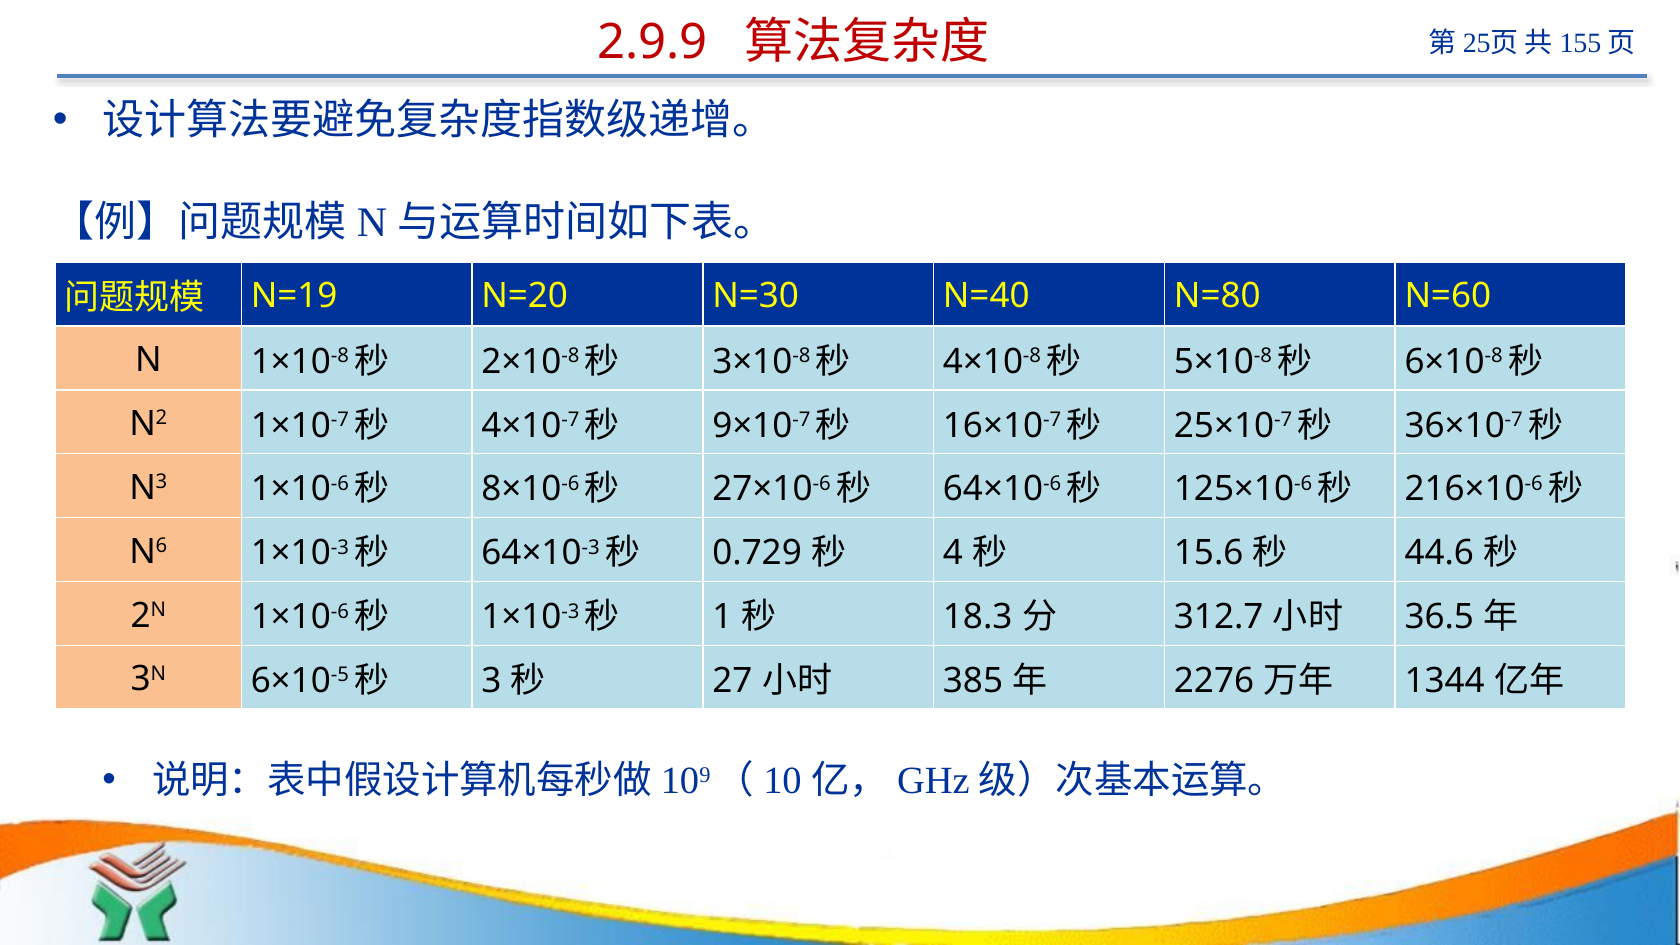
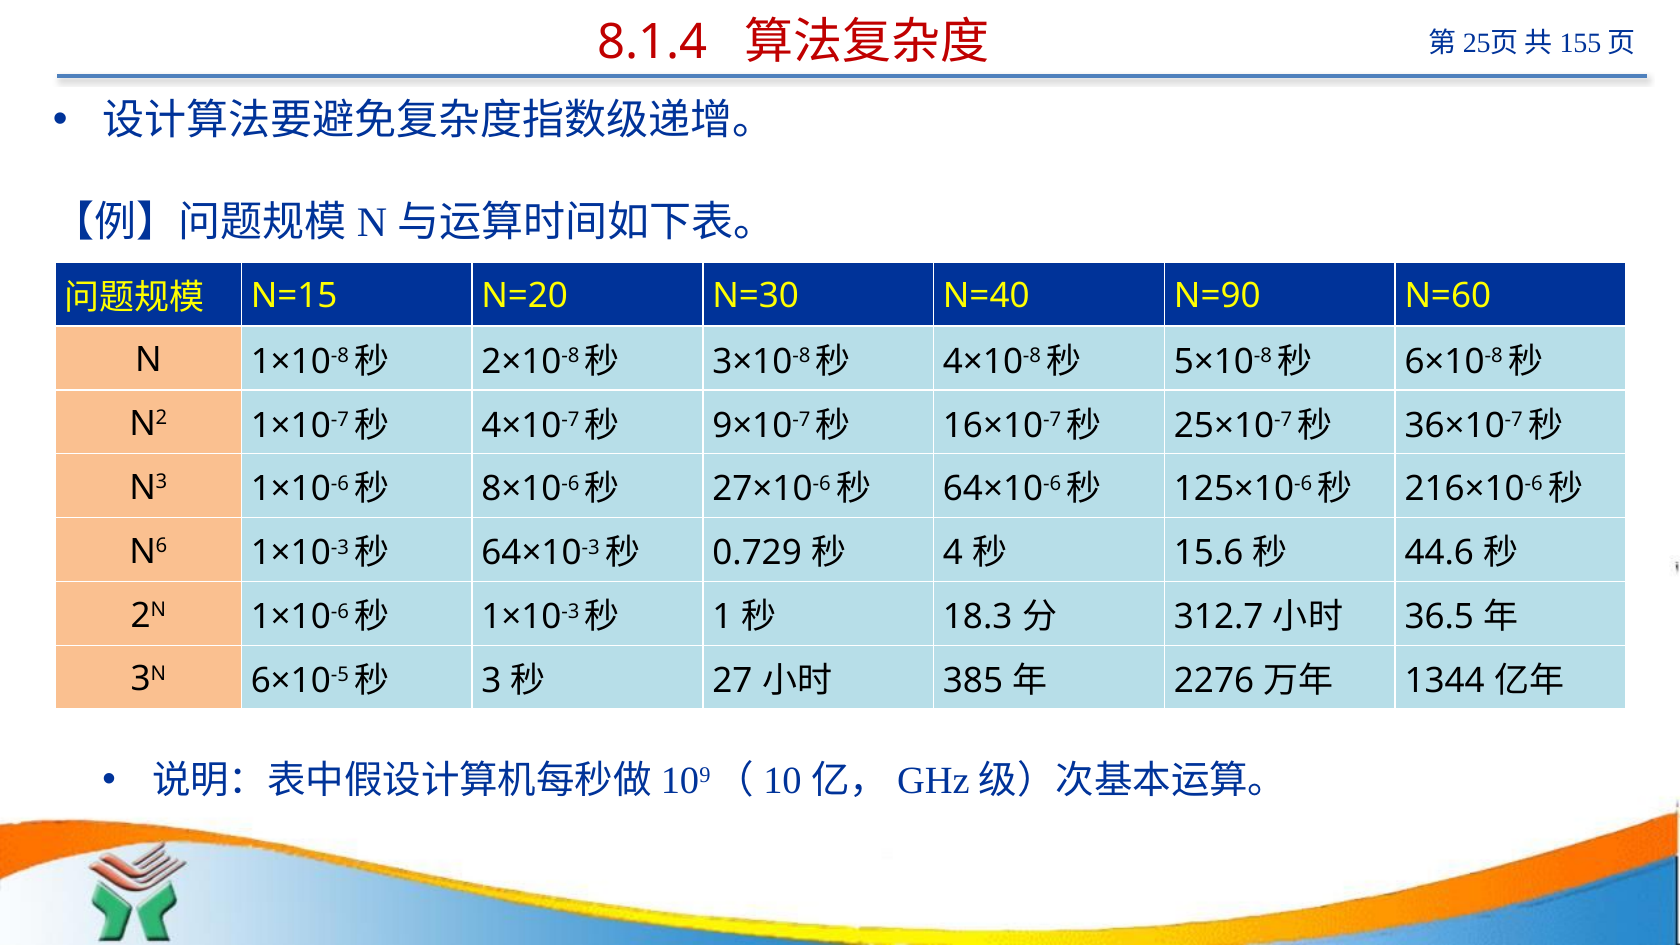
2.9.9: 2.9.9 -> 8.1.4
N=19: N=19 -> N=15
N=80: N=80 -> N=90
